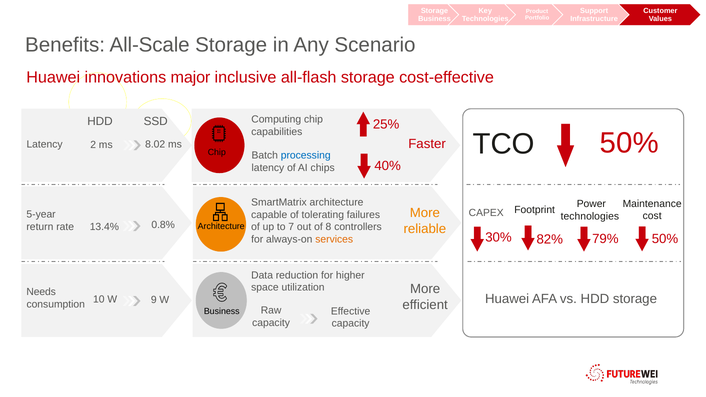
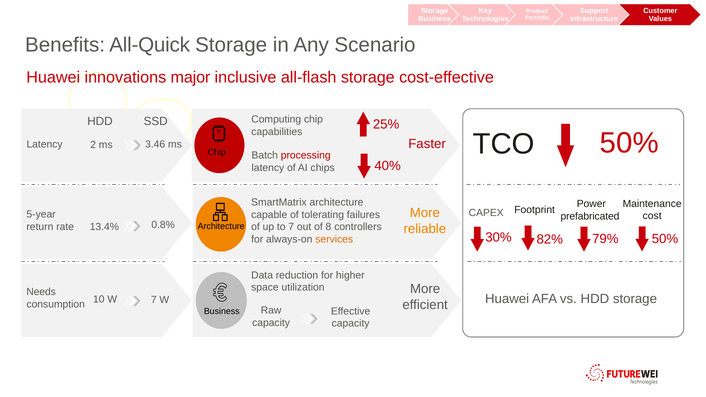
All-Scale: All-Scale -> All-Quick
8.02: 8.02 -> 3.46
processing colour: blue -> red
technologies at (590, 217): technologies -> prefabricated
W 9: 9 -> 7
